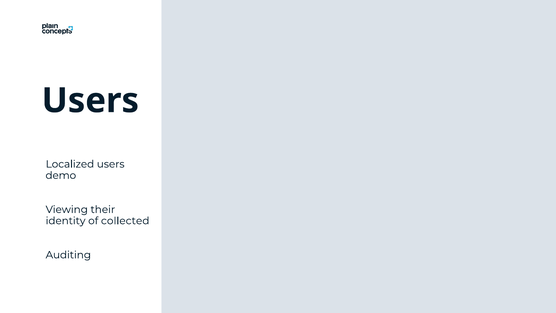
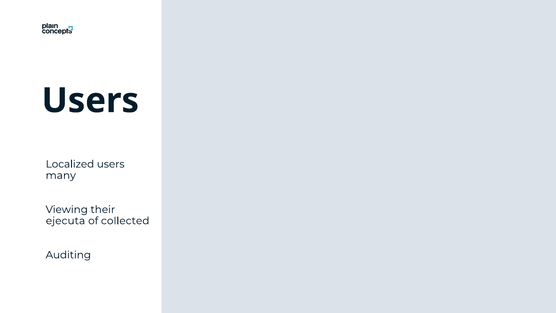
demo: demo -> many
identity: identity -> ejecuta
